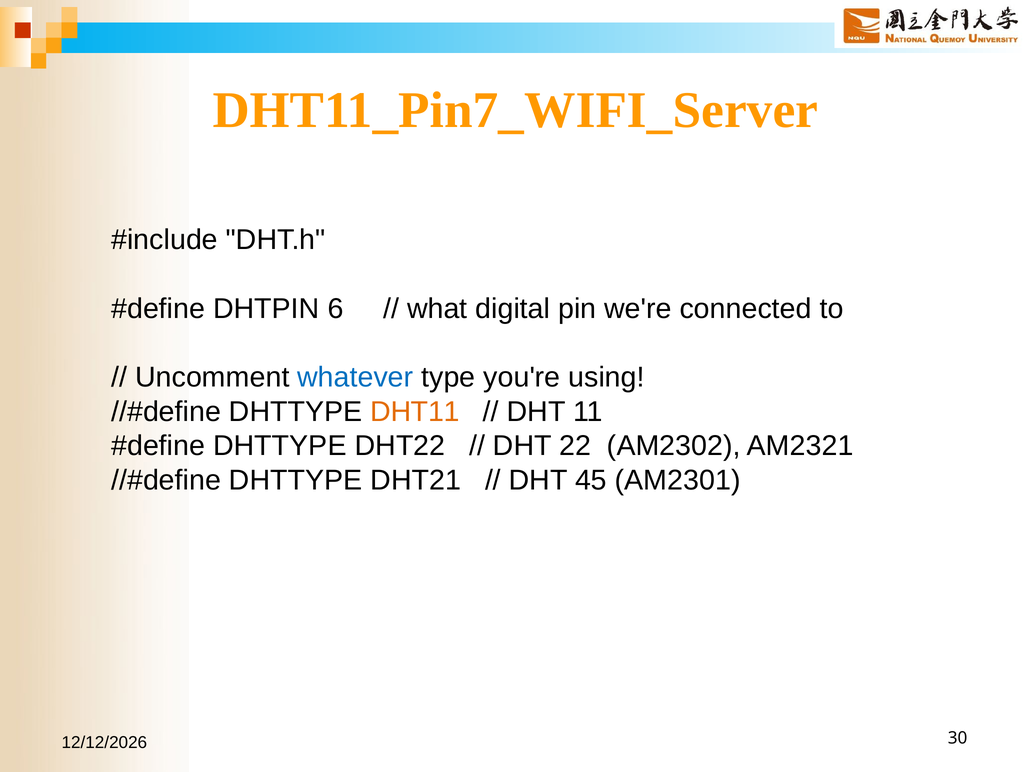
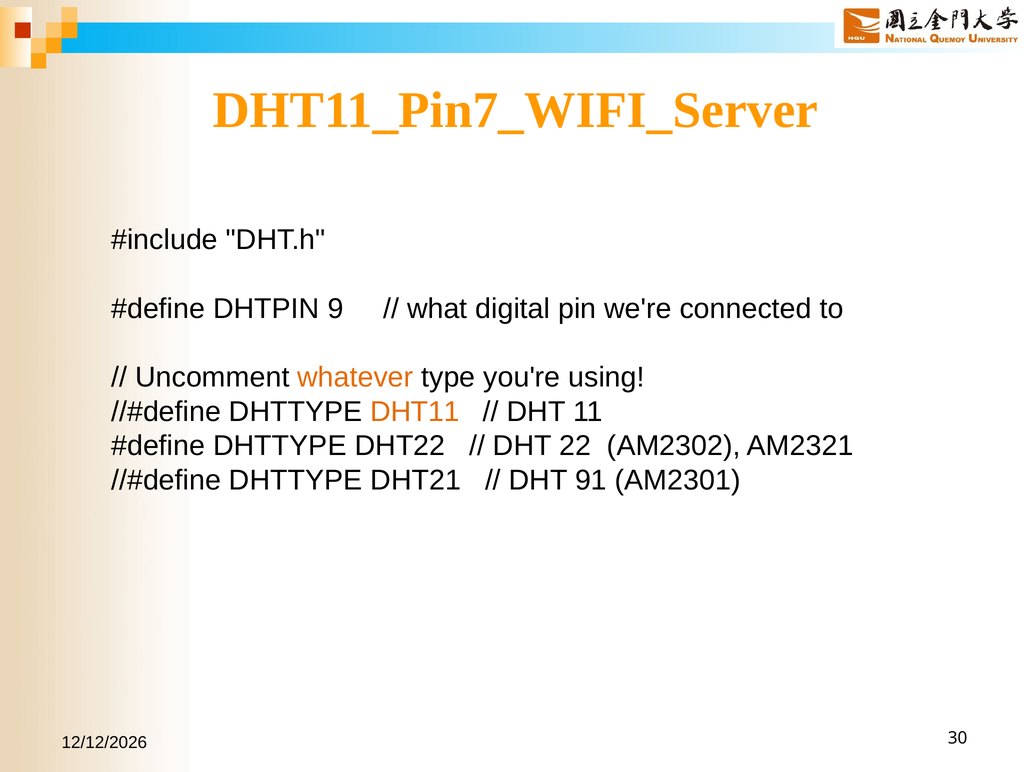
6: 6 -> 9
whatever colour: blue -> orange
45: 45 -> 91
